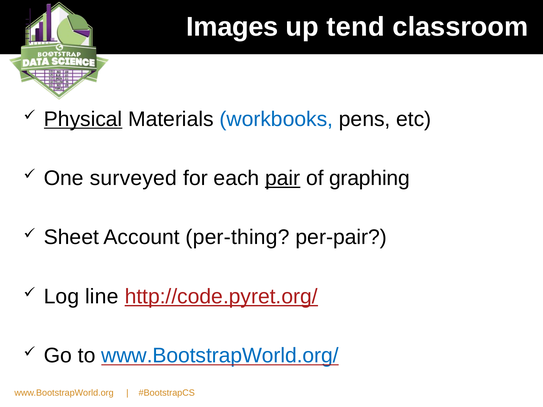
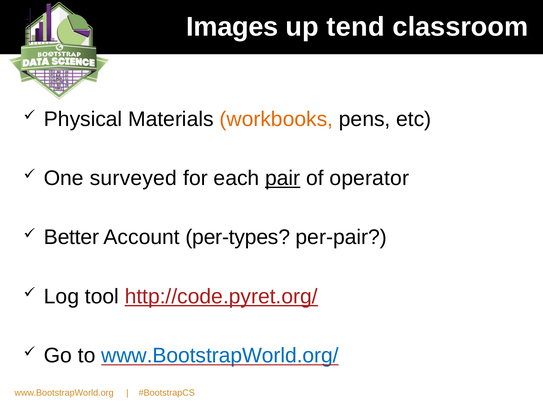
Physical underline: present -> none
workbooks colour: blue -> orange
graphing: graphing -> operator
Sheet: Sheet -> Better
per-thing: per-thing -> per-types
line: line -> tool
